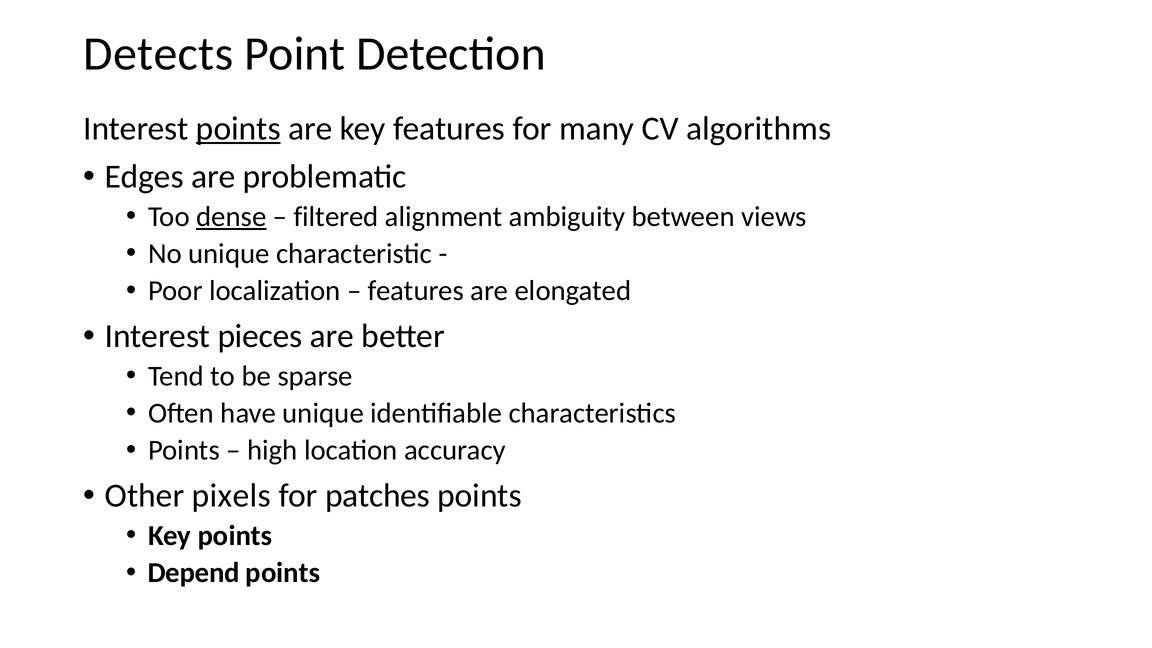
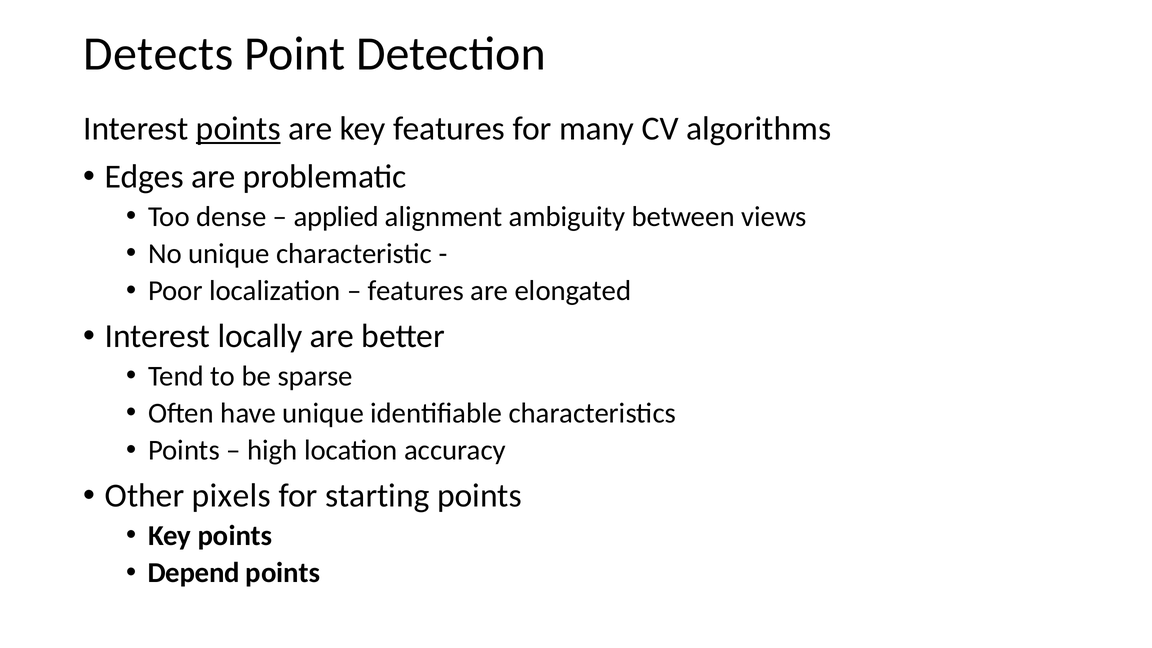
dense underline: present -> none
filtered: filtered -> applied
pieces: pieces -> locally
patches: patches -> starting
